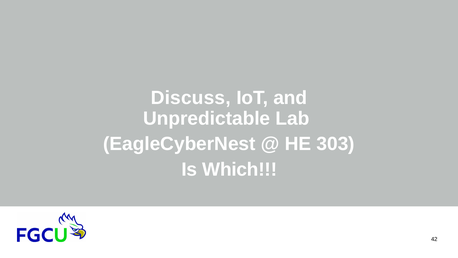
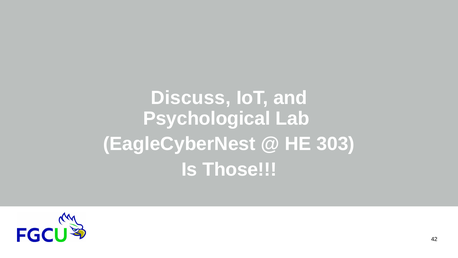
Unpredictable: Unpredictable -> Psychological
Which: Which -> Those
